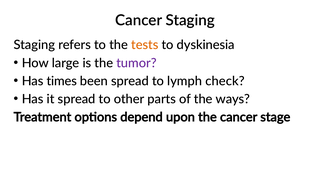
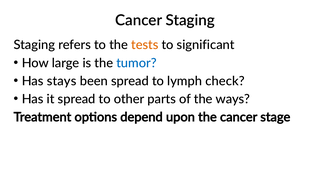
dyskinesia: dyskinesia -> significant
tumor colour: purple -> blue
times: times -> stays
